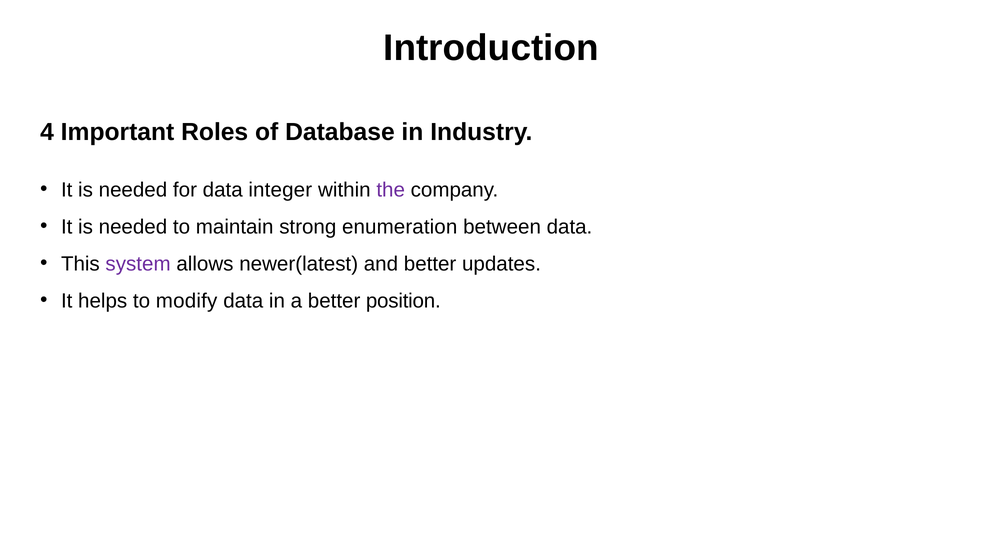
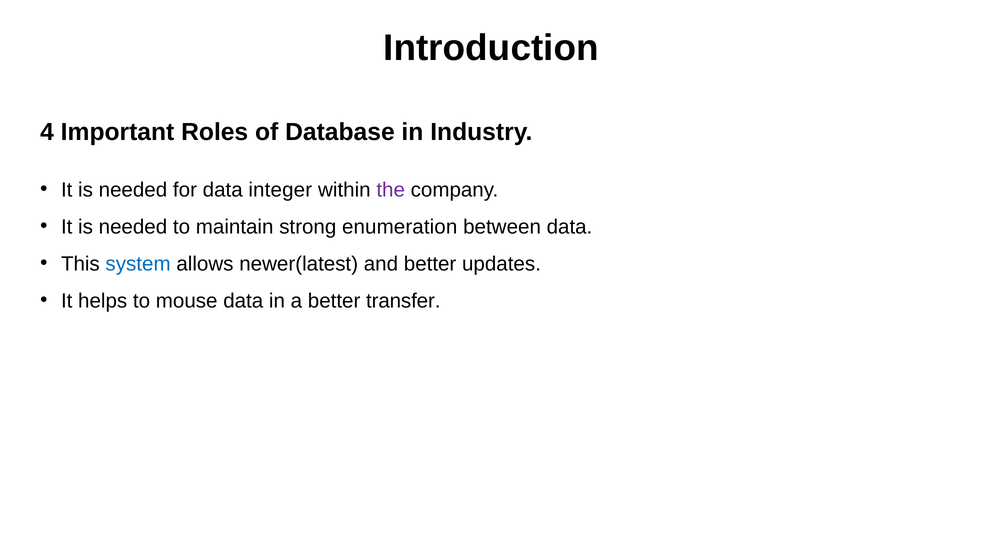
system colour: purple -> blue
modify: modify -> mouse
position: position -> transfer
